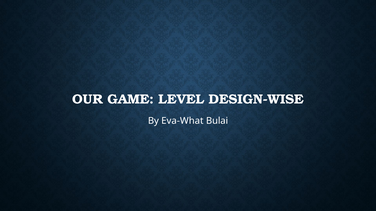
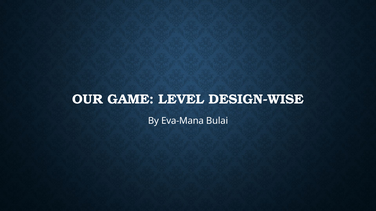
Eva-What: Eva-What -> Eva-Mana
